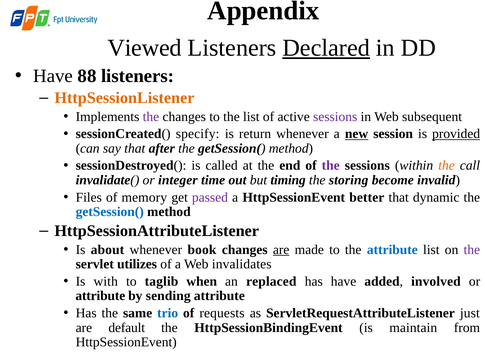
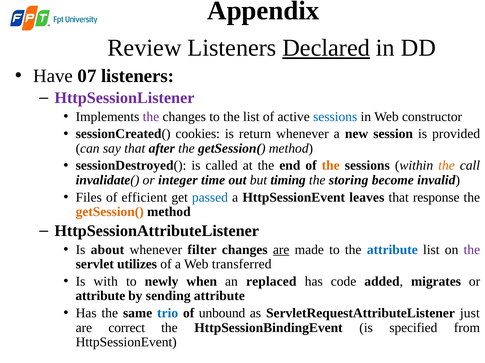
Viewed: Viewed -> Review
88: 88 -> 07
HttpSessionListener colour: orange -> purple
sessions at (335, 117) colour: purple -> blue
subsequent: subsequent -> constructor
specify: specify -> cookies
new underline: present -> none
provided underline: present -> none
the at (331, 166) colour: purple -> orange
memory: memory -> efficient
passed colour: purple -> blue
better: better -> leaves
dynamic: dynamic -> response
getSession( at (110, 212) colour: blue -> orange
book: book -> filter
invalidates: invalidates -> transferred
taglib: taglib -> newly
has have: have -> code
involved: involved -> migrates
requests: requests -> unbound
default: default -> correct
maintain: maintain -> specified
